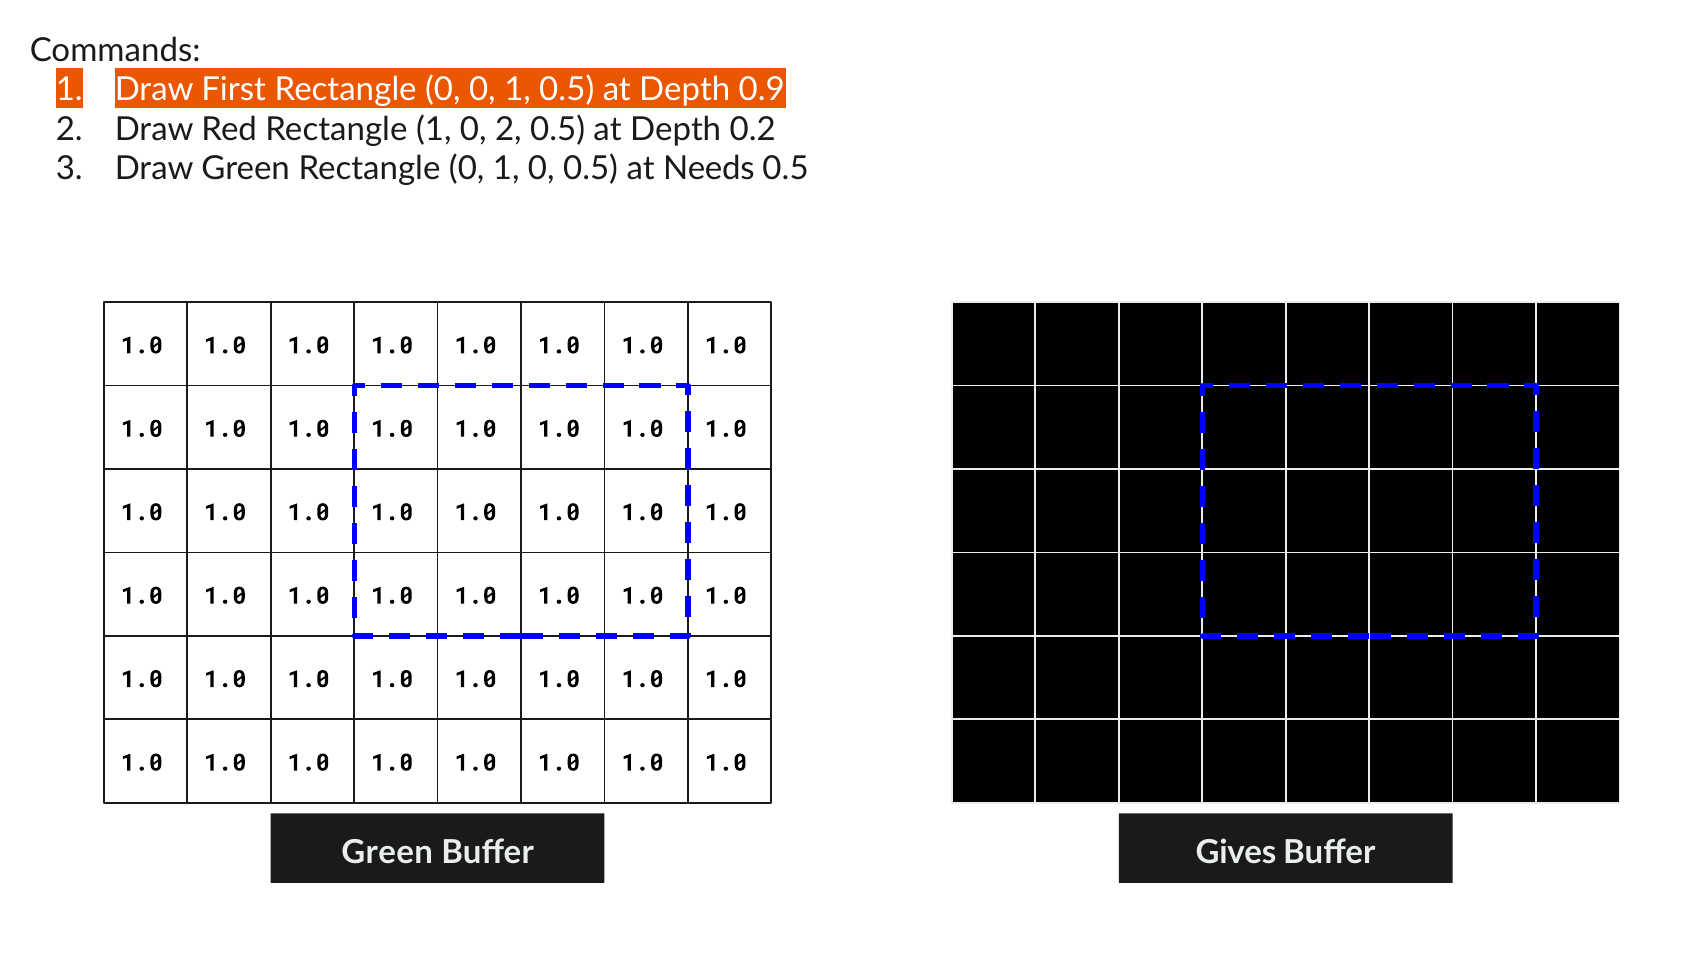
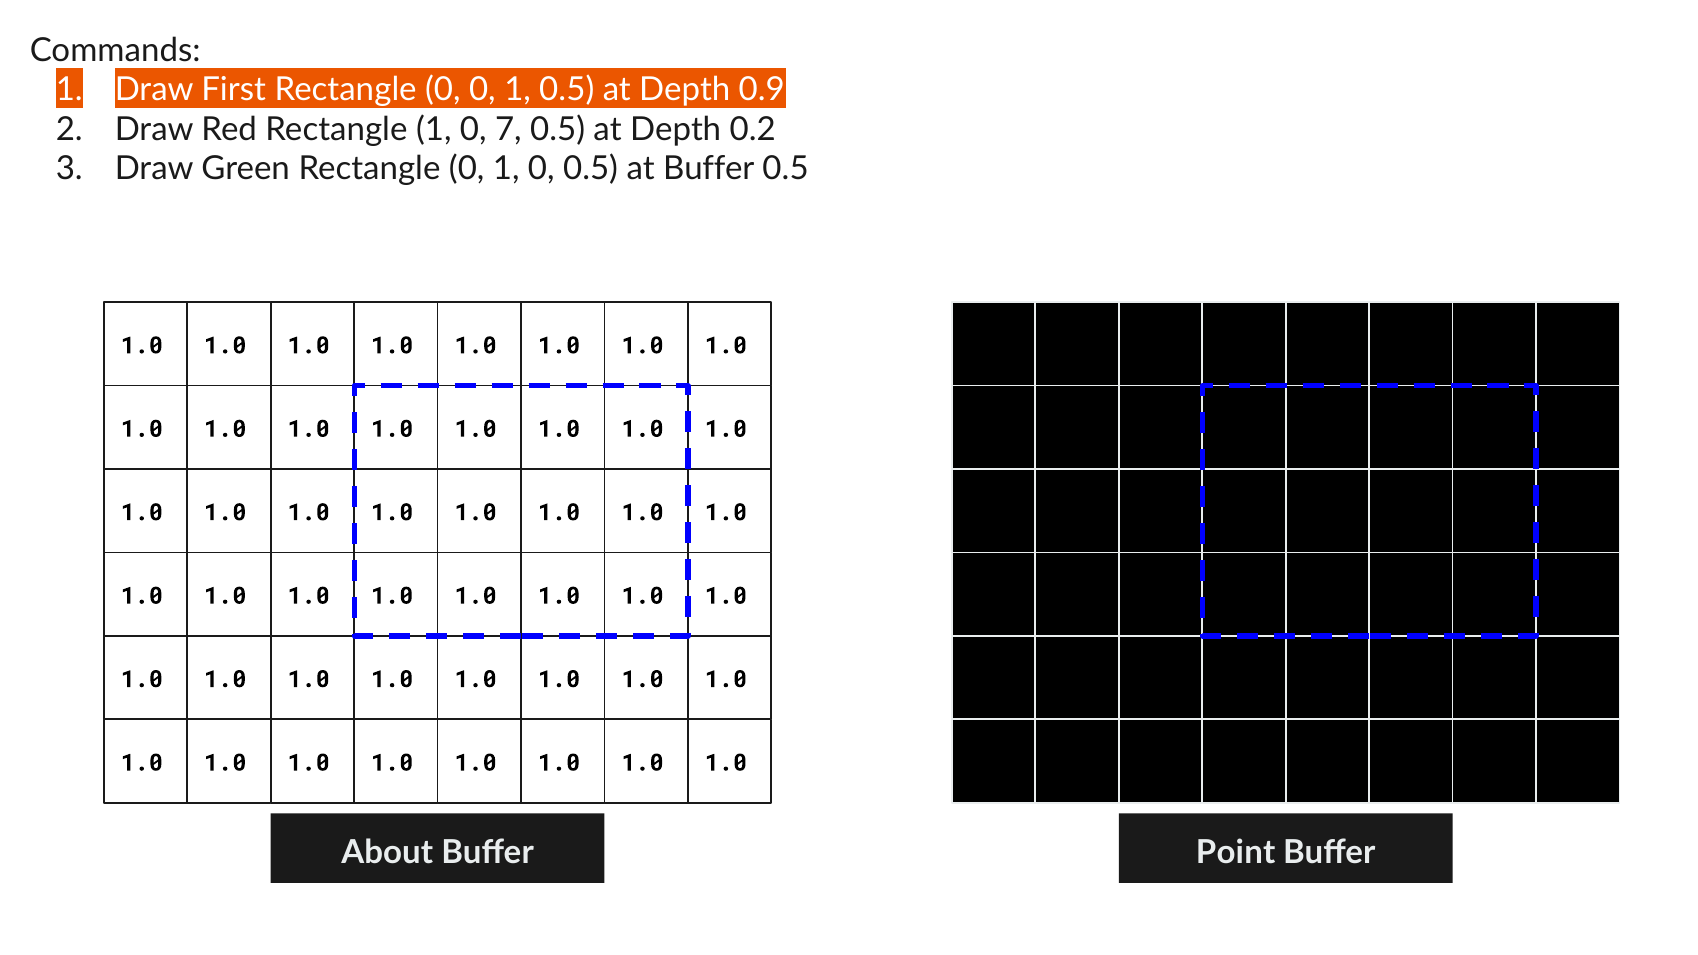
0 2: 2 -> 7
at Needs: Needs -> Buffer
Green at (387, 853): Green -> About
Gives: Gives -> Point
